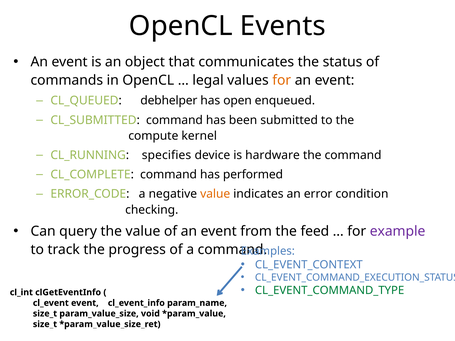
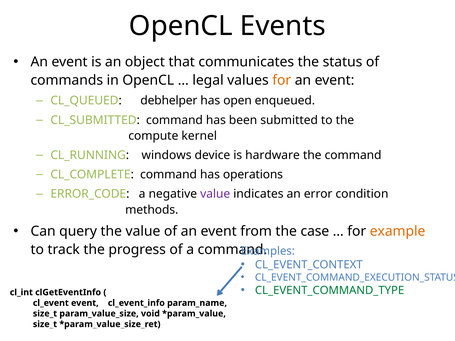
specifies: specifies -> windows
performed: performed -> operations
value at (215, 194) colour: orange -> purple
checking: checking -> methods
feed: feed -> case
example colour: purple -> orange
